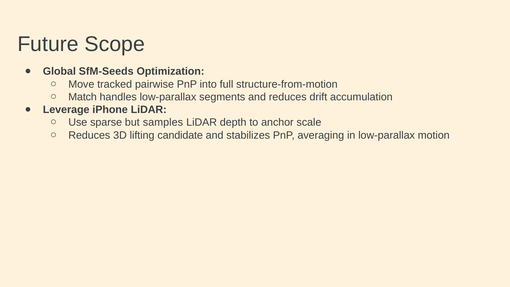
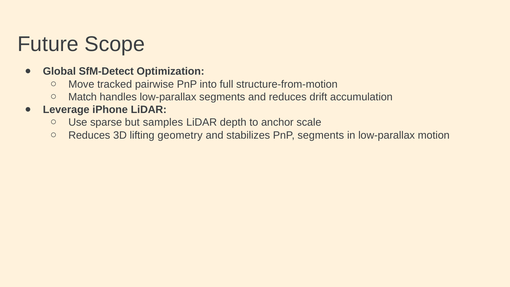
SfM-Seeds: SfM-Seeds -> SfM-Detect
candidate: candidate -> geometry
PnP averaging: averaging -> segments
